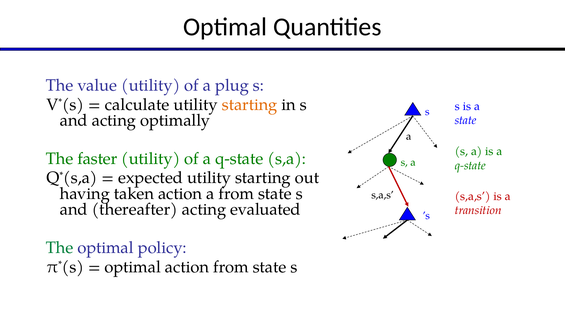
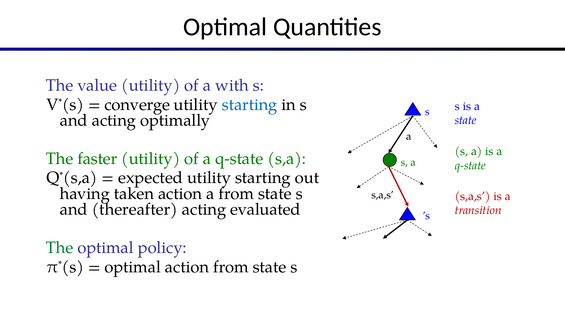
plug: plug -> with
calculate: calculate -> converge
starting at (250, 105) colour: orange -> blue
